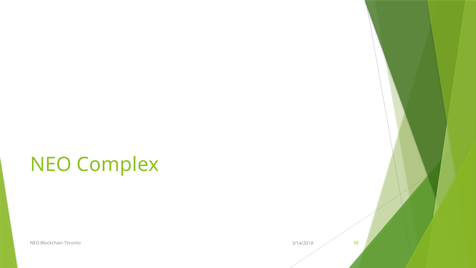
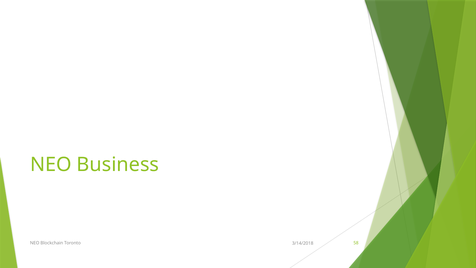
Complex: Complex -> Business
